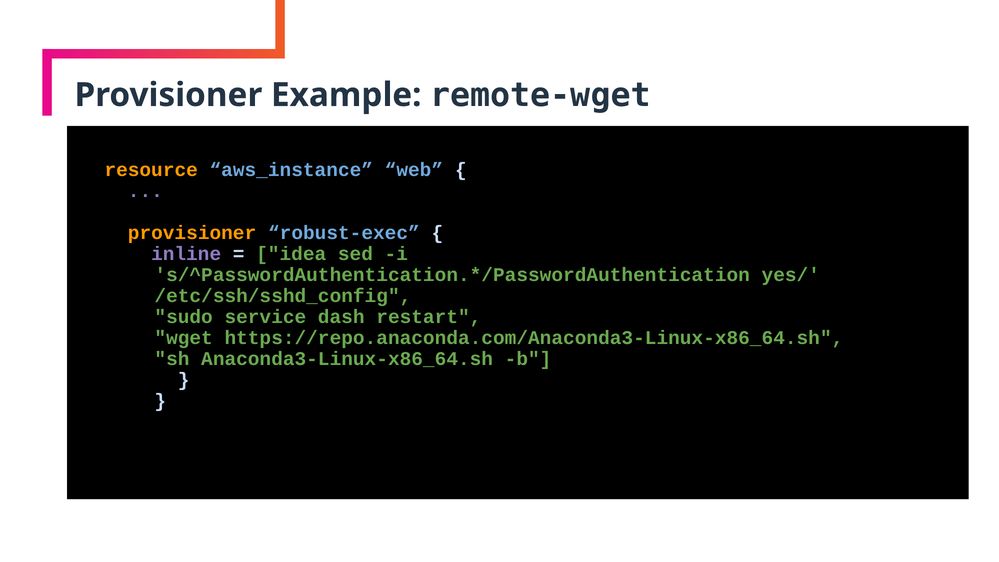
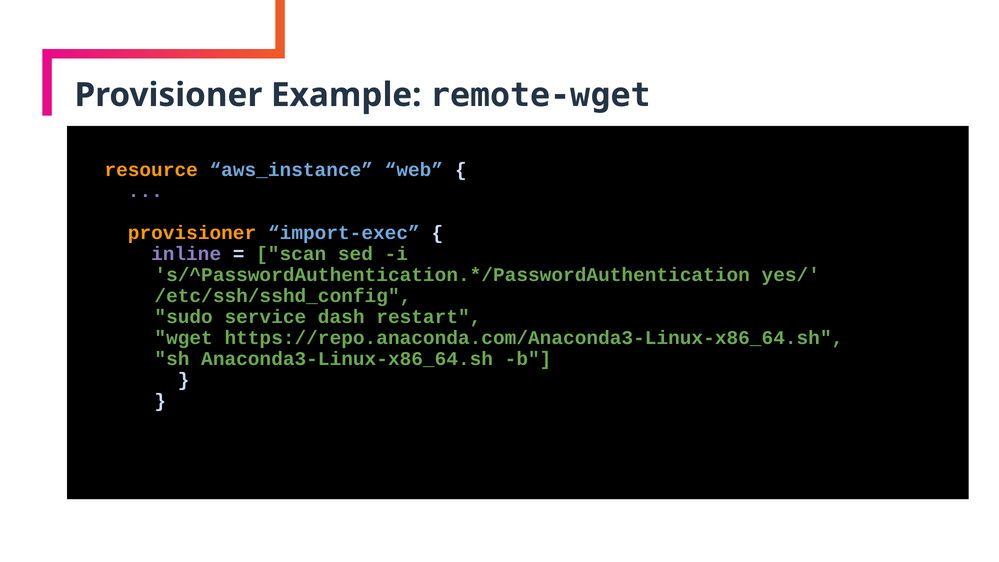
robust-exec: robust-exec -> import-exec
idea: idea -> scan
